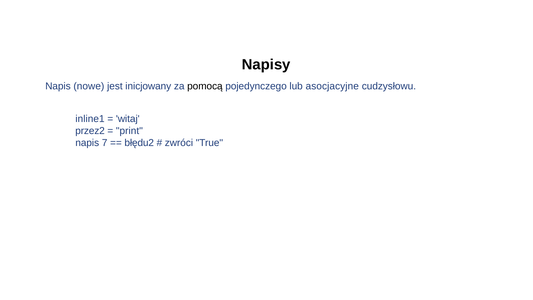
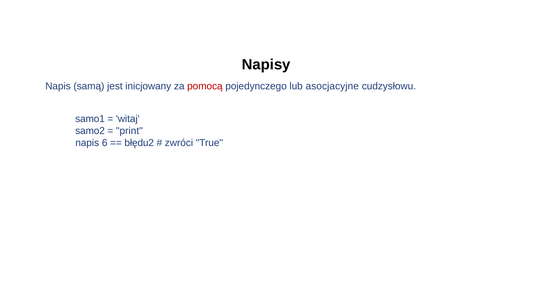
nowe: nowe -> samą
pomocą colour: black -> red
inline1: inline1 -> samo1
przez2: przez2 -> samo2
7: 7 -> 6
